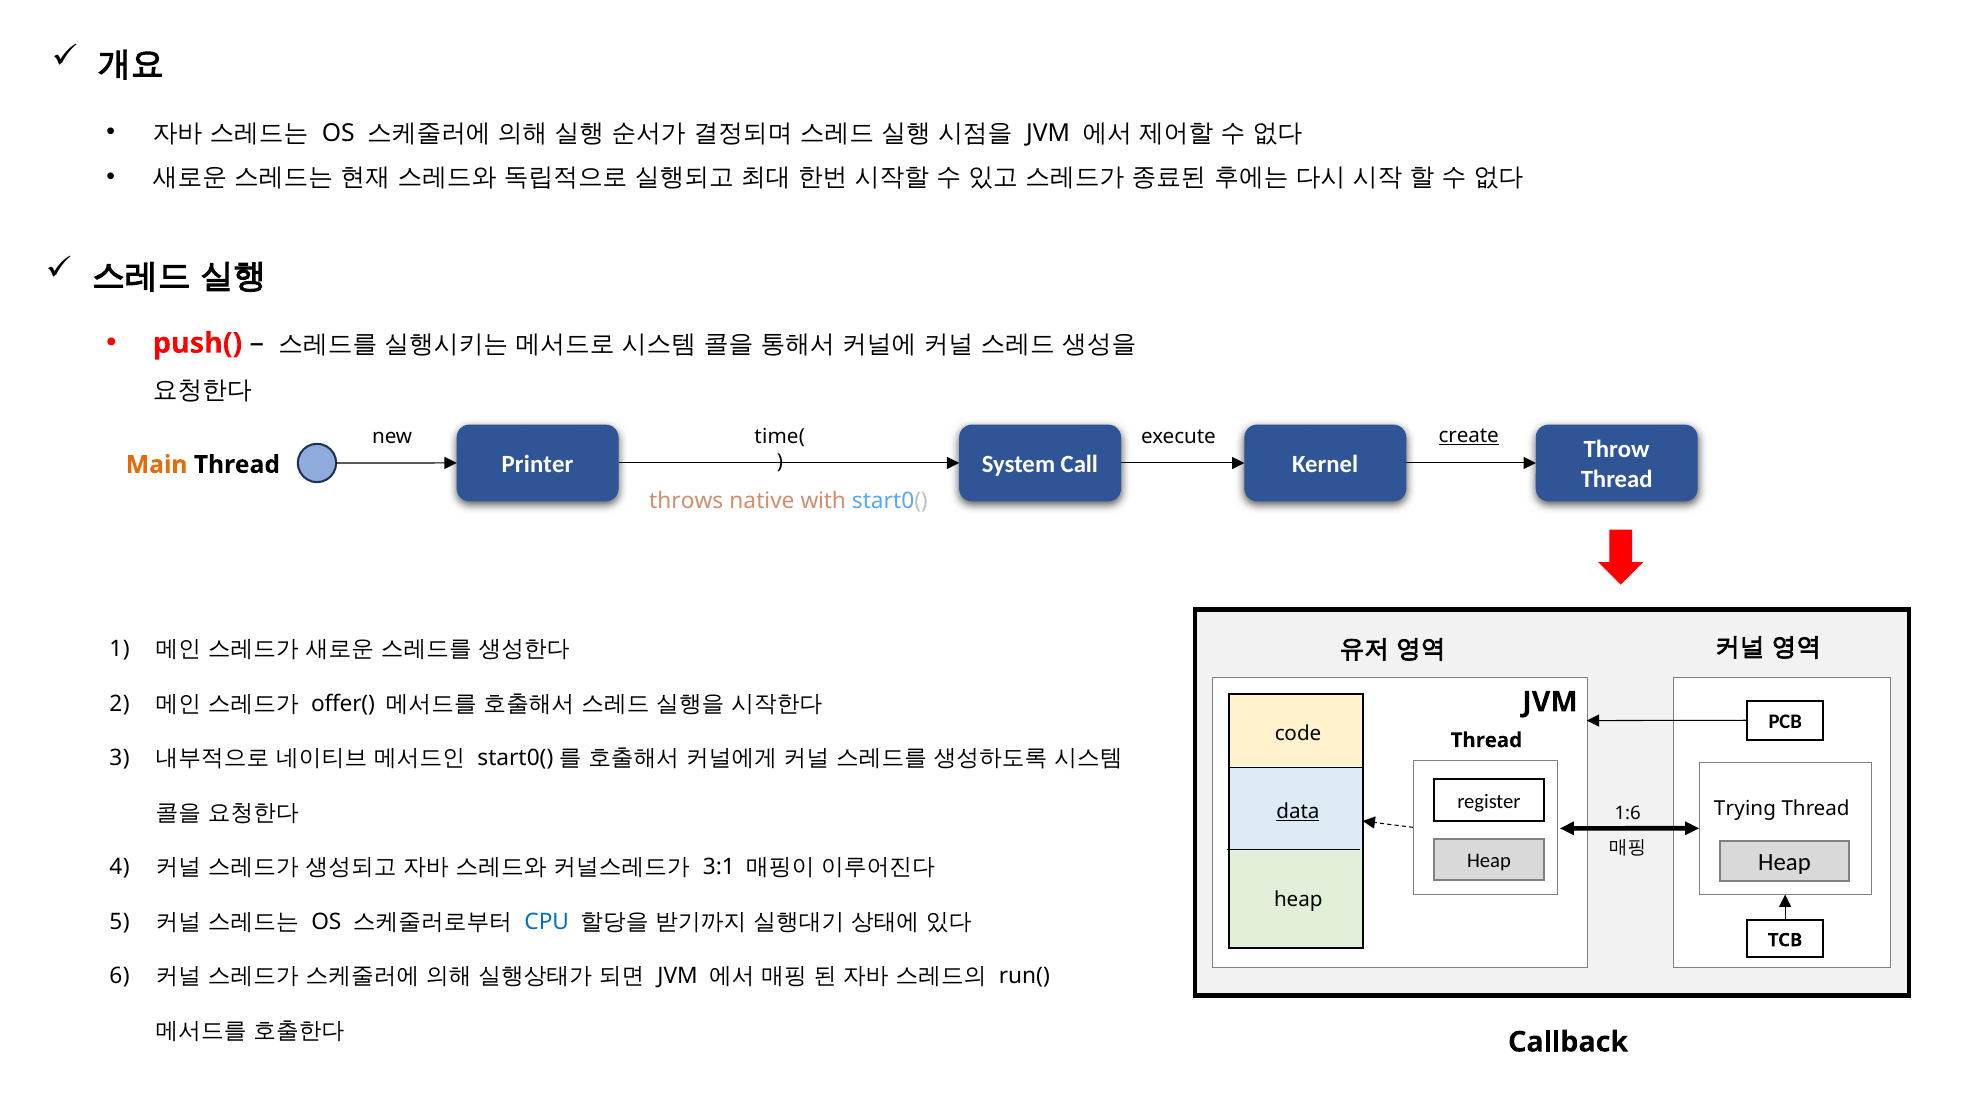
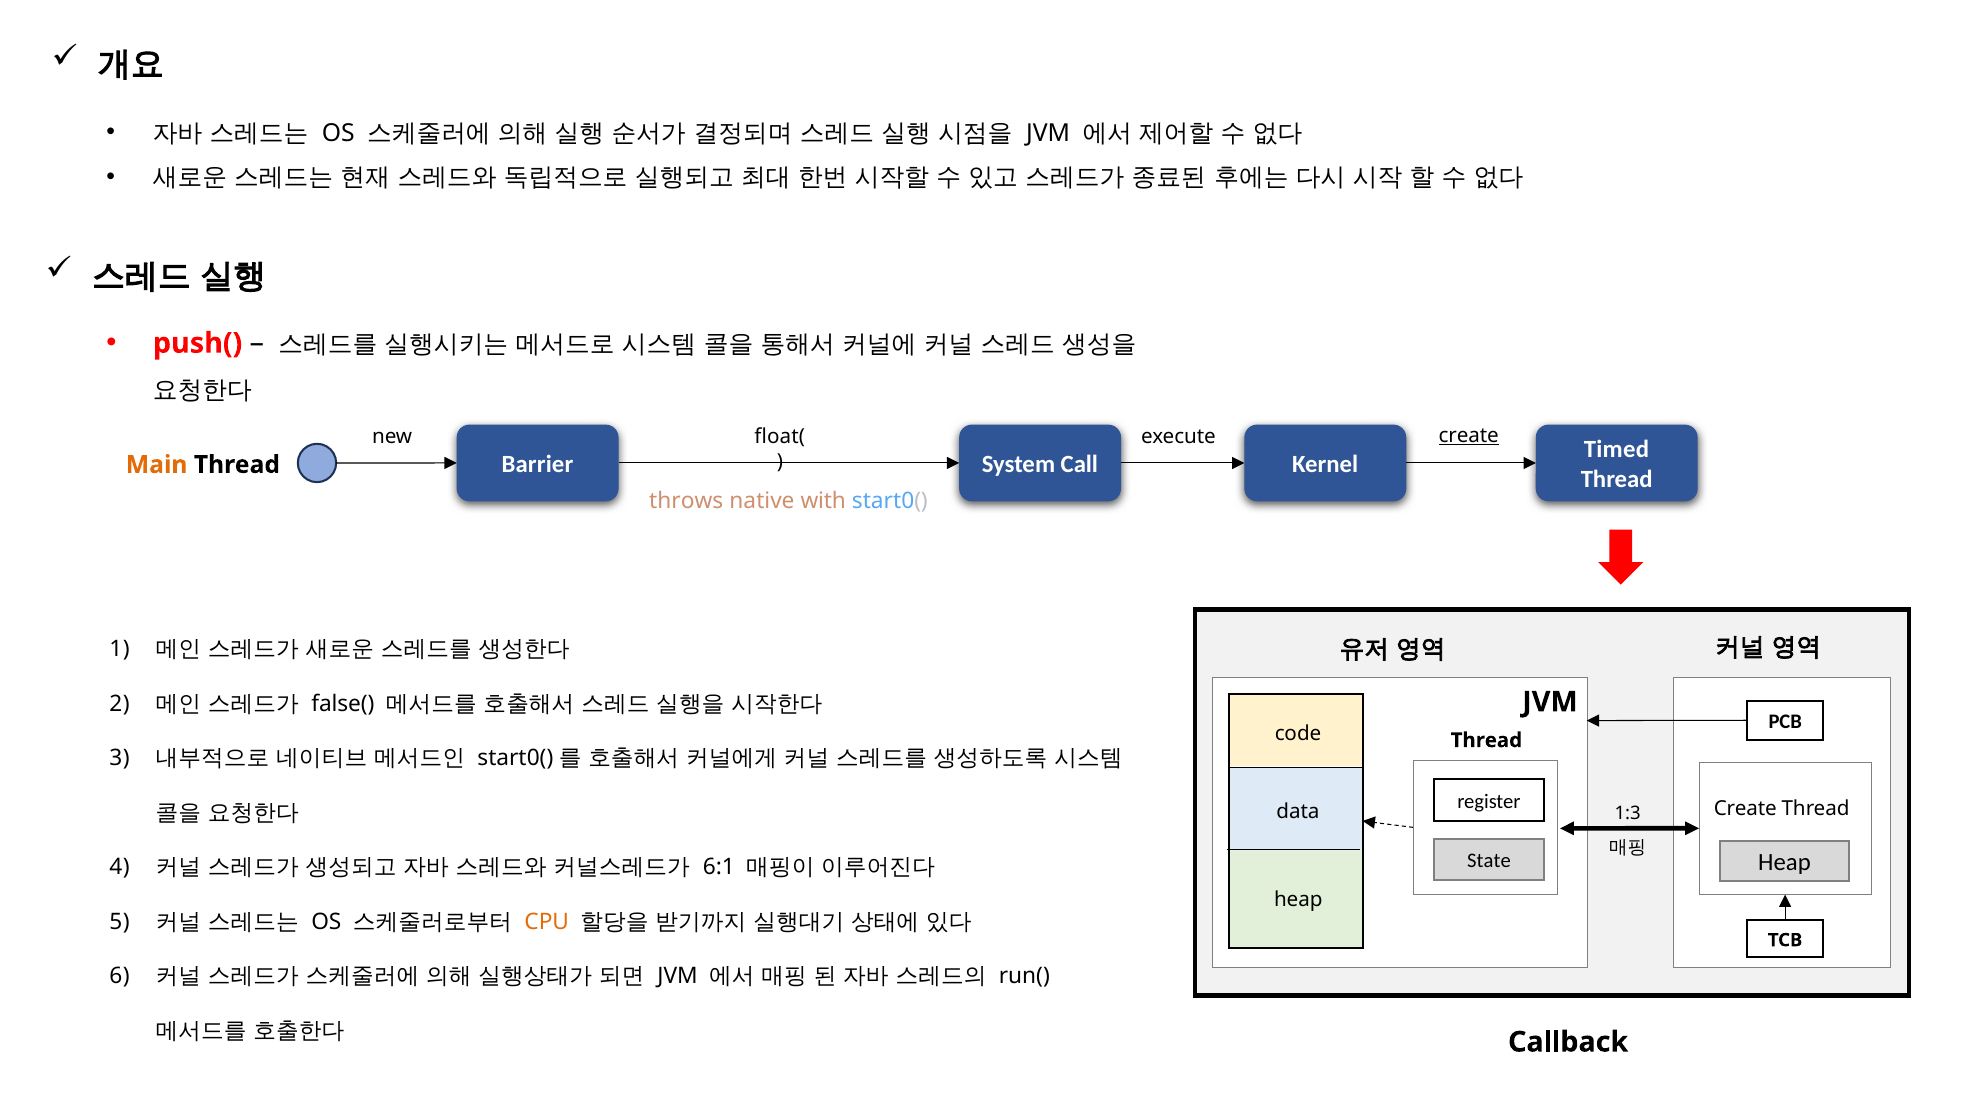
time(: time( -> float(
Throw: Throw -> Timed
Printer: Printer -> Barrier
offer(: offer( -> false(
Trying at (1745, 809): Trying -> Create
data underline: present -> none
1:6: 1:6 -> 1:3
Heap at (1489, 861): Heap -> State
3:1: 3:1 -> 6:1
CPU colour: blue -> orange
